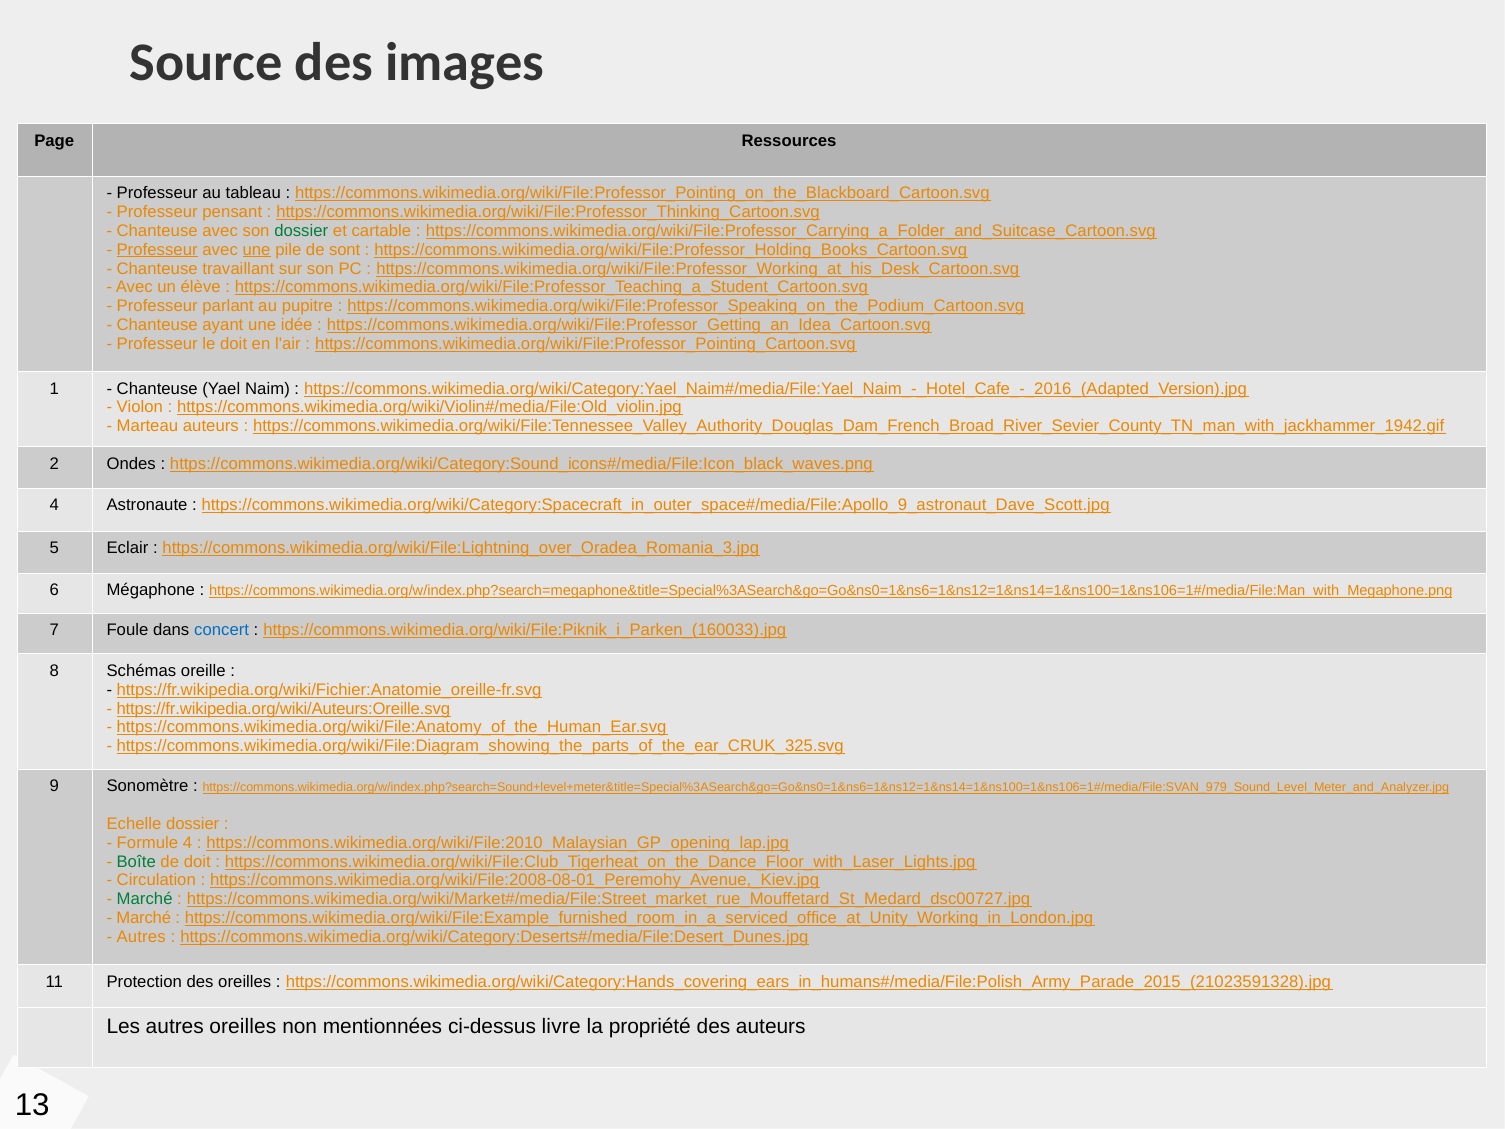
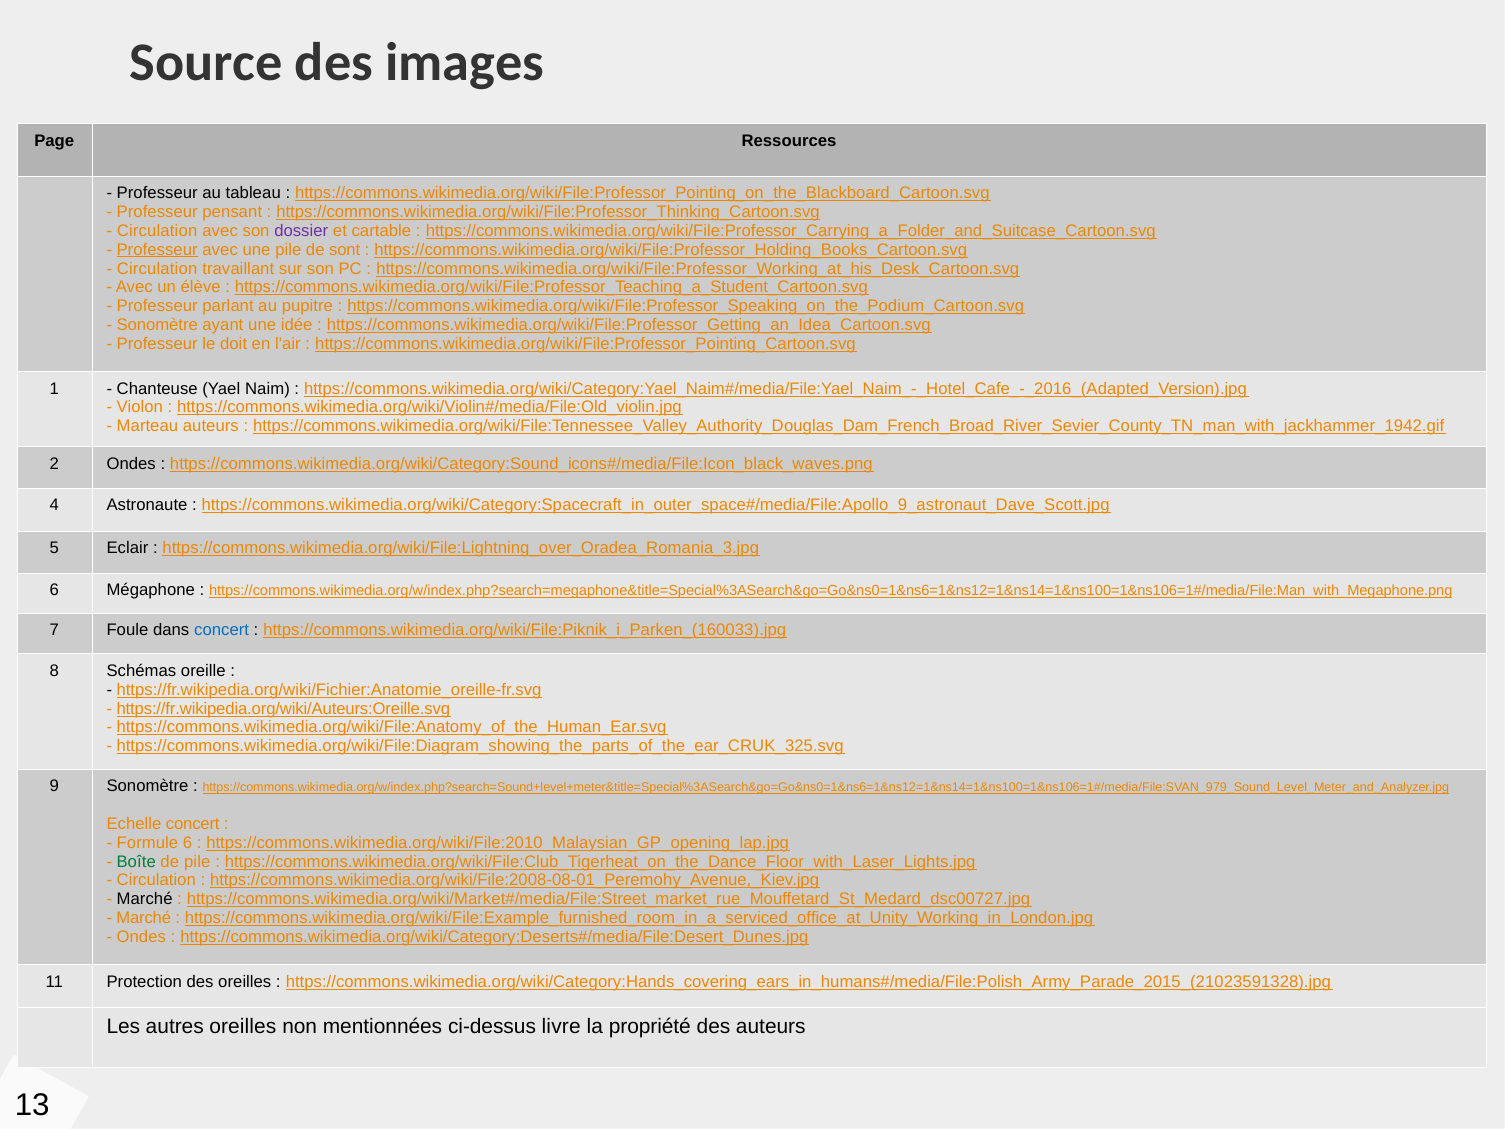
Chanteuse at (157, 231): Chanteuse -> Circulation
dossier at (301, 231) colour: green -> purple
une at (256, 250) underline: present -> none
Chanteuse at (157, 269): Chanteuse -> Circulation
Chanteuse at (157, 325): Chanteuse -> Sonomètre
Echelle dossier: dossier -> concert
Formule 4: 4 -> 6
de doit: doit -> pile
Marché at (145, 899) colour: green -> black
Autres at (141, 937): Autres -> Ondes
